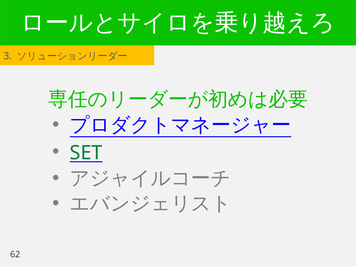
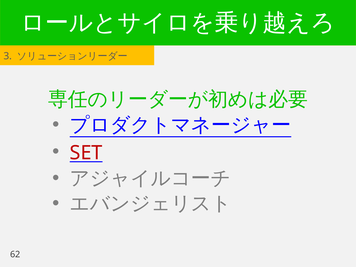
SET colour: green -> red
